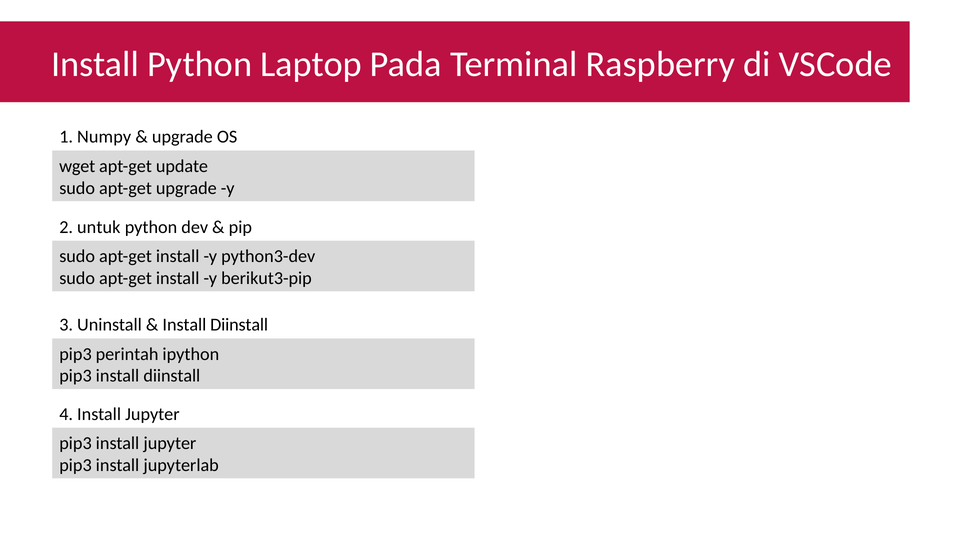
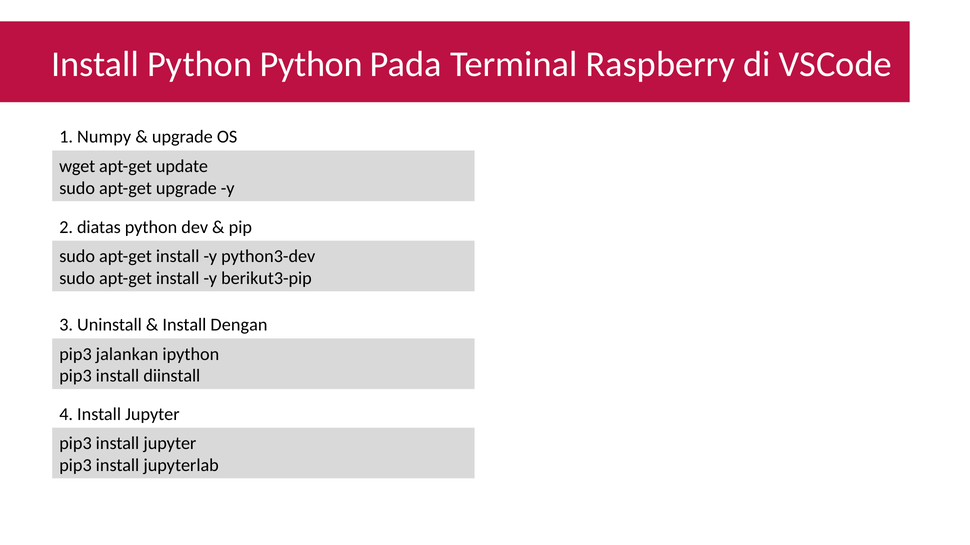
Python Laptop: Laptop -> Python
untuk: untuk -> diatas
Diinstall at (239, 325): Diinstall -> Dengan
perintah: perintah -> jalankan
